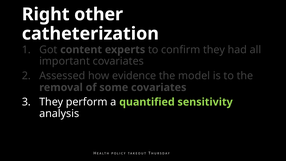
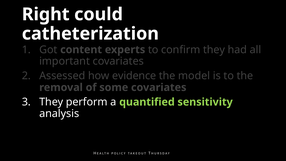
other: other -> could
